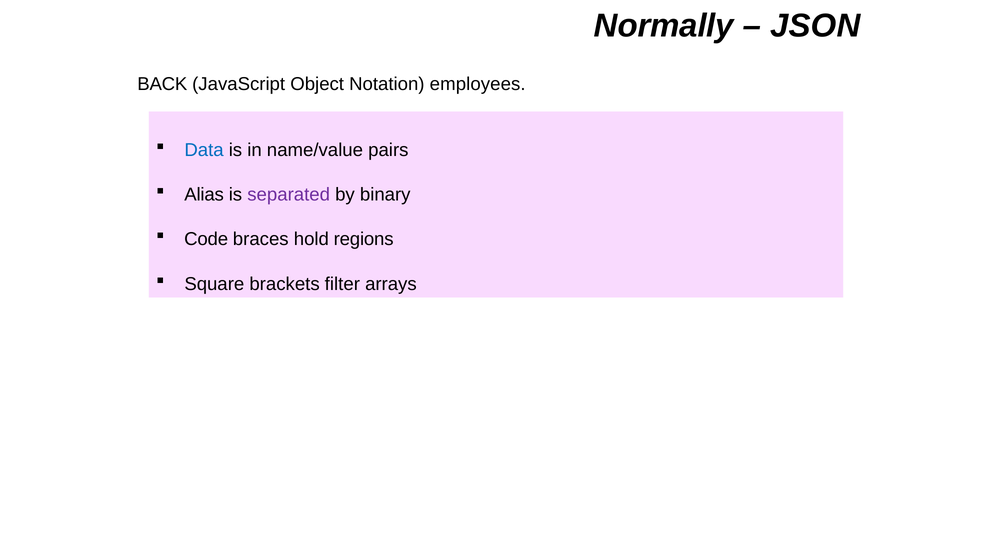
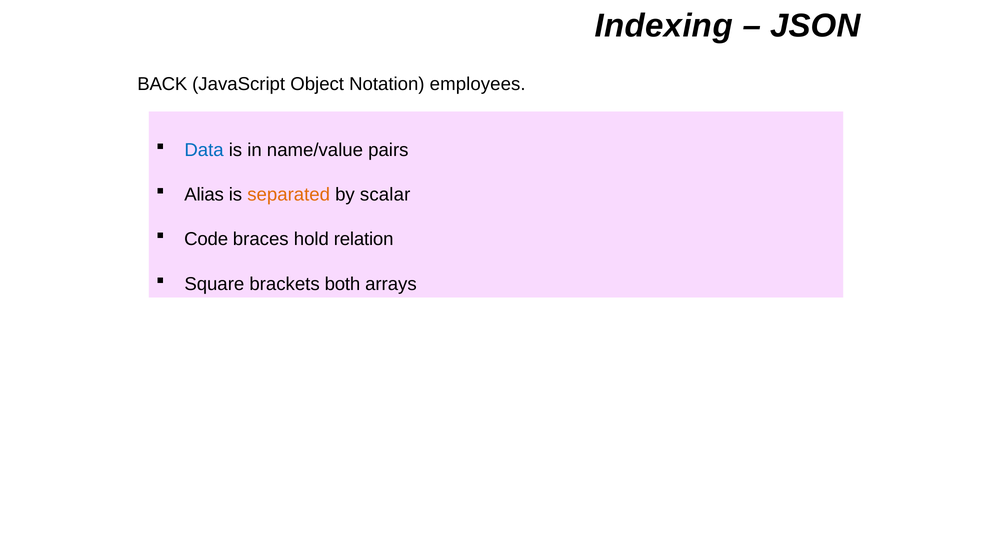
Normally: Normally -> Indexing
separated colour: purple -> orange
binary: binary -> scalar
regions: regions -> relation
filter: filter -> both
